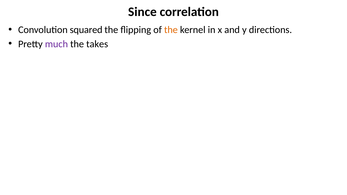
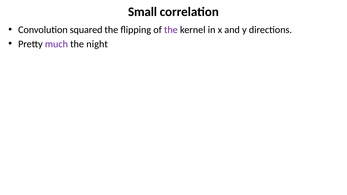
Since: Since -> Small
the at (171, 30) colour: orange -> purple
takes: takes -> night
